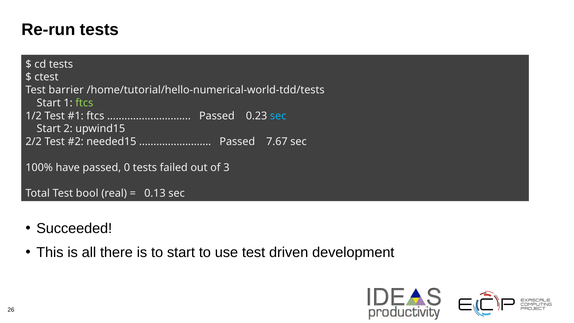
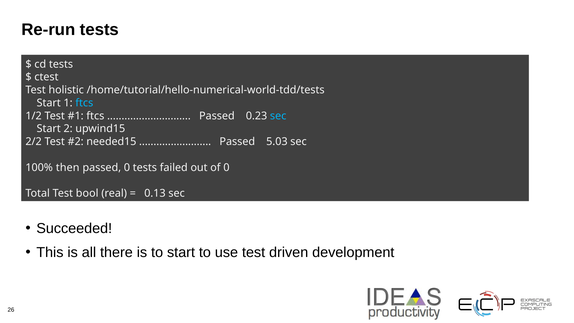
barrier: barrier -> holistic
ftcs at (84, 103) colour: light green -> light blue
7.67: 7.67 -> 5.03
have: have -> then
of 3: 3 -> 0
